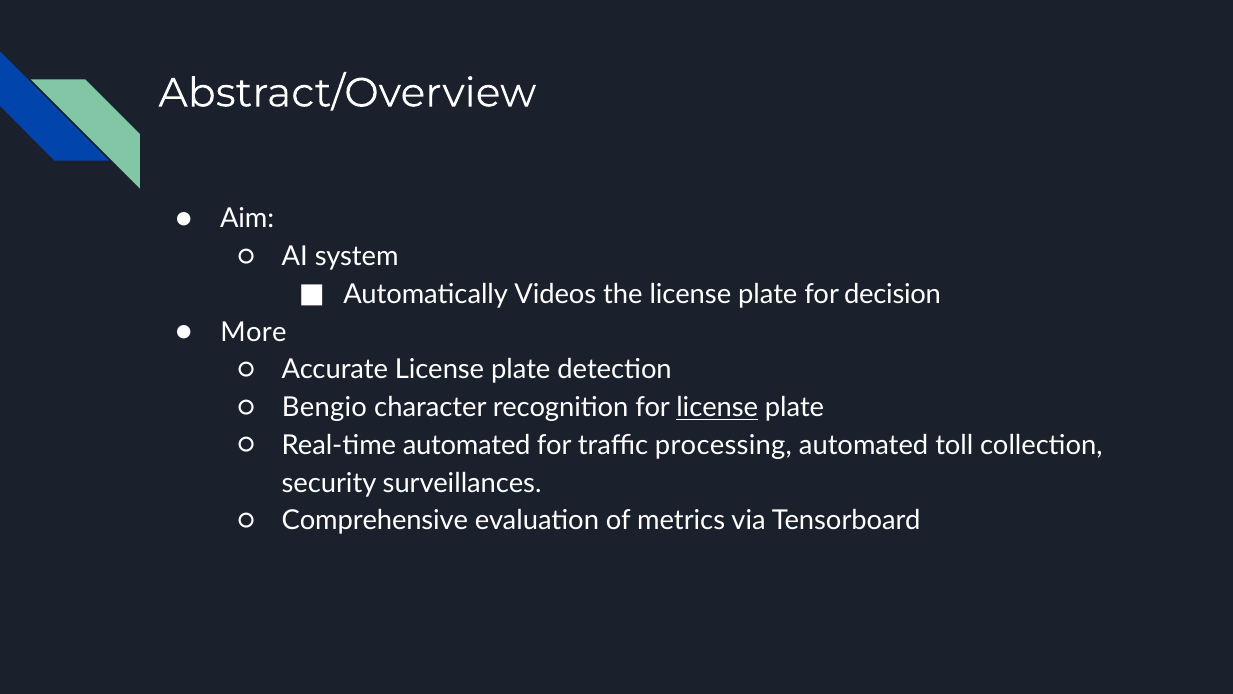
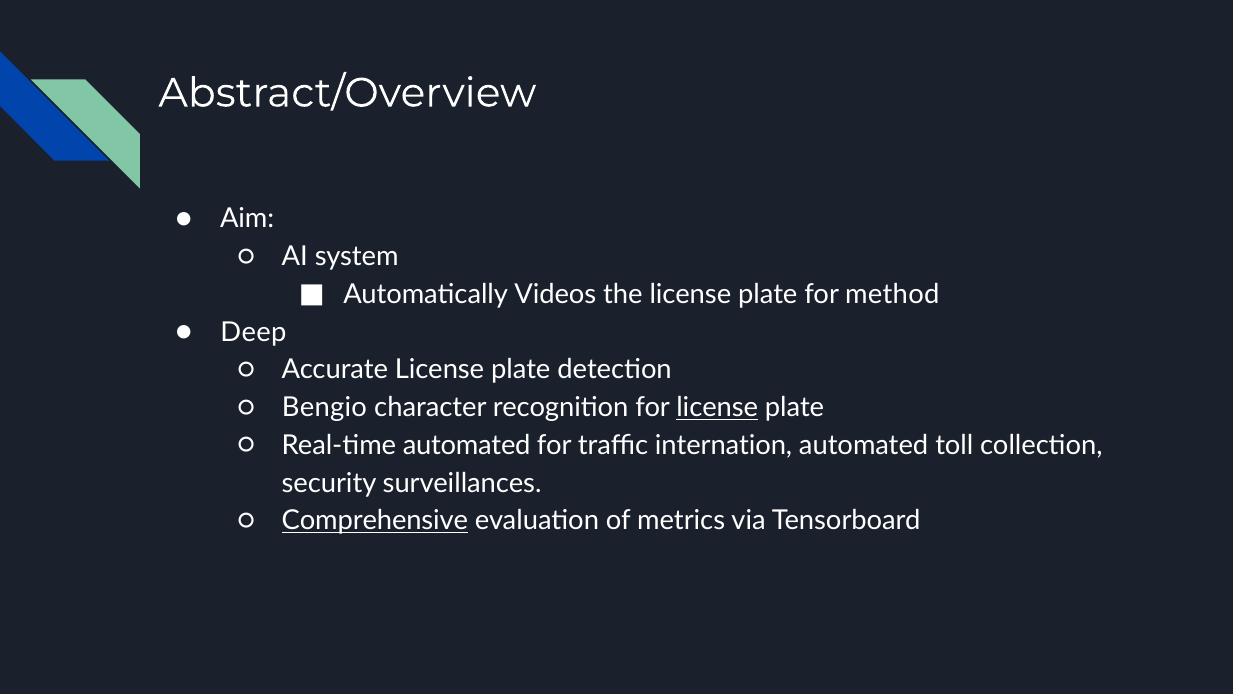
decision: decision -> method
More: More -> Deep
processing: processing -> internation
Comprehensive underline: none -> present
